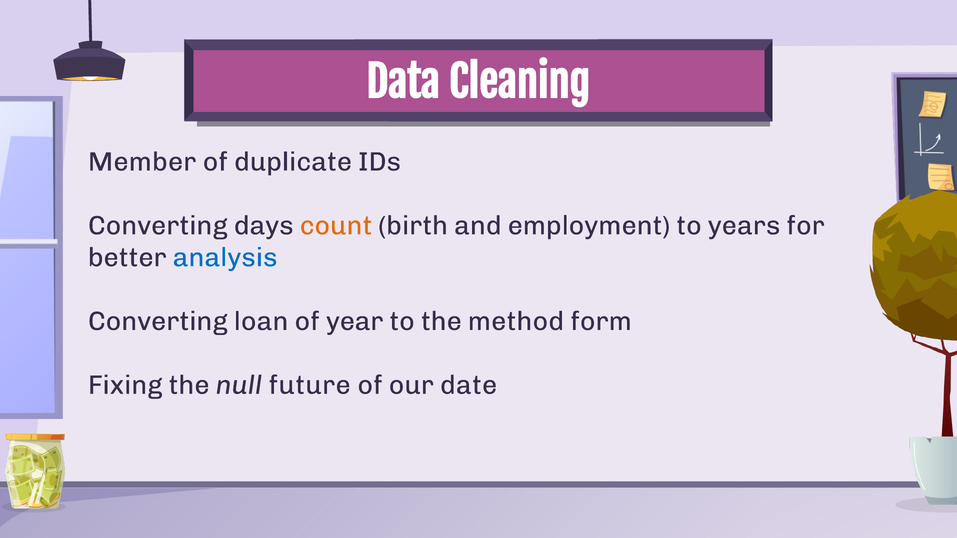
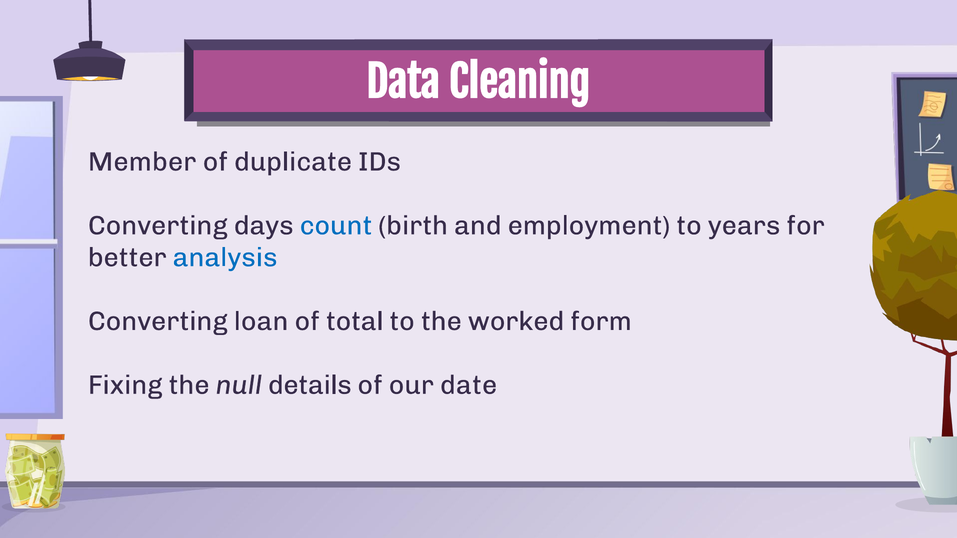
count colour: orange -> blue
year: year -> total
method: method -> worked
future: future -> details
